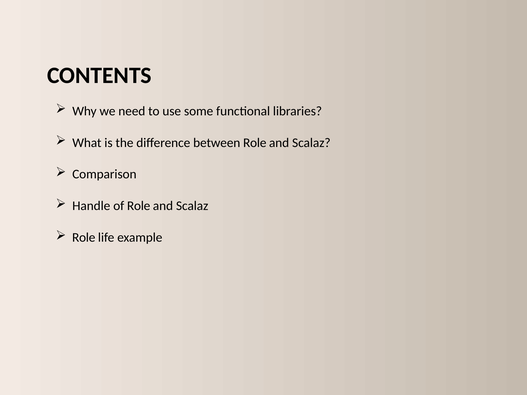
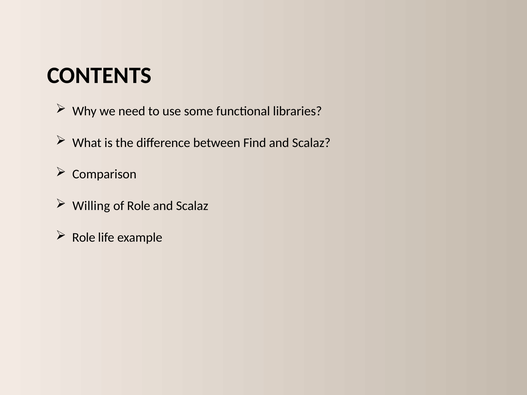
between Role: Role -> Find
Handle: Handle -> Willing
